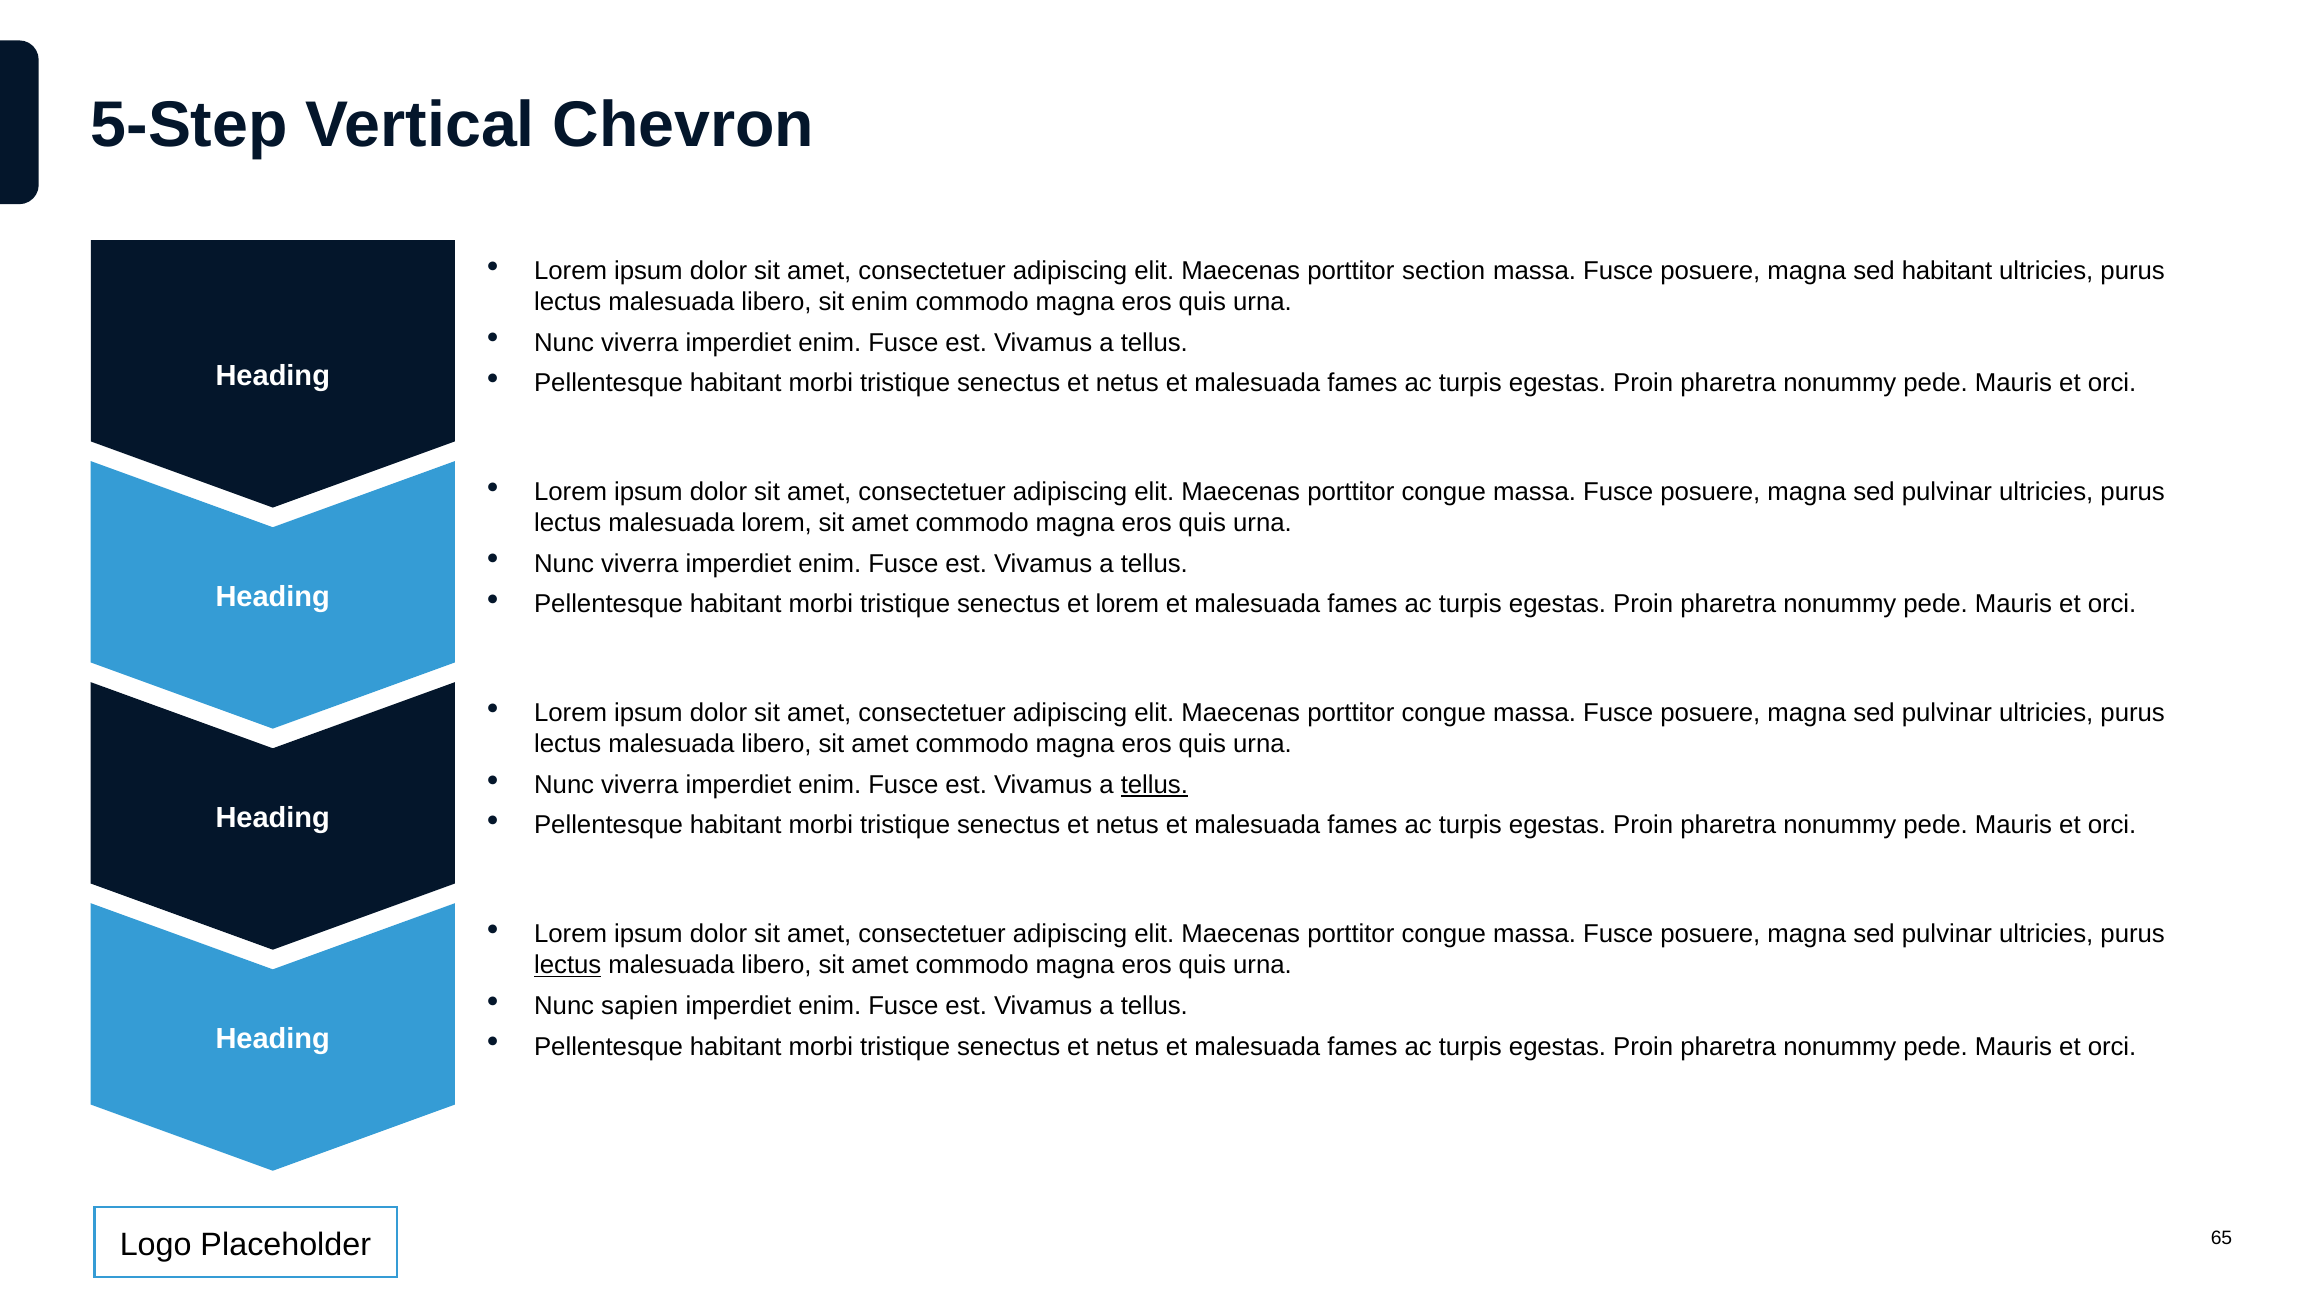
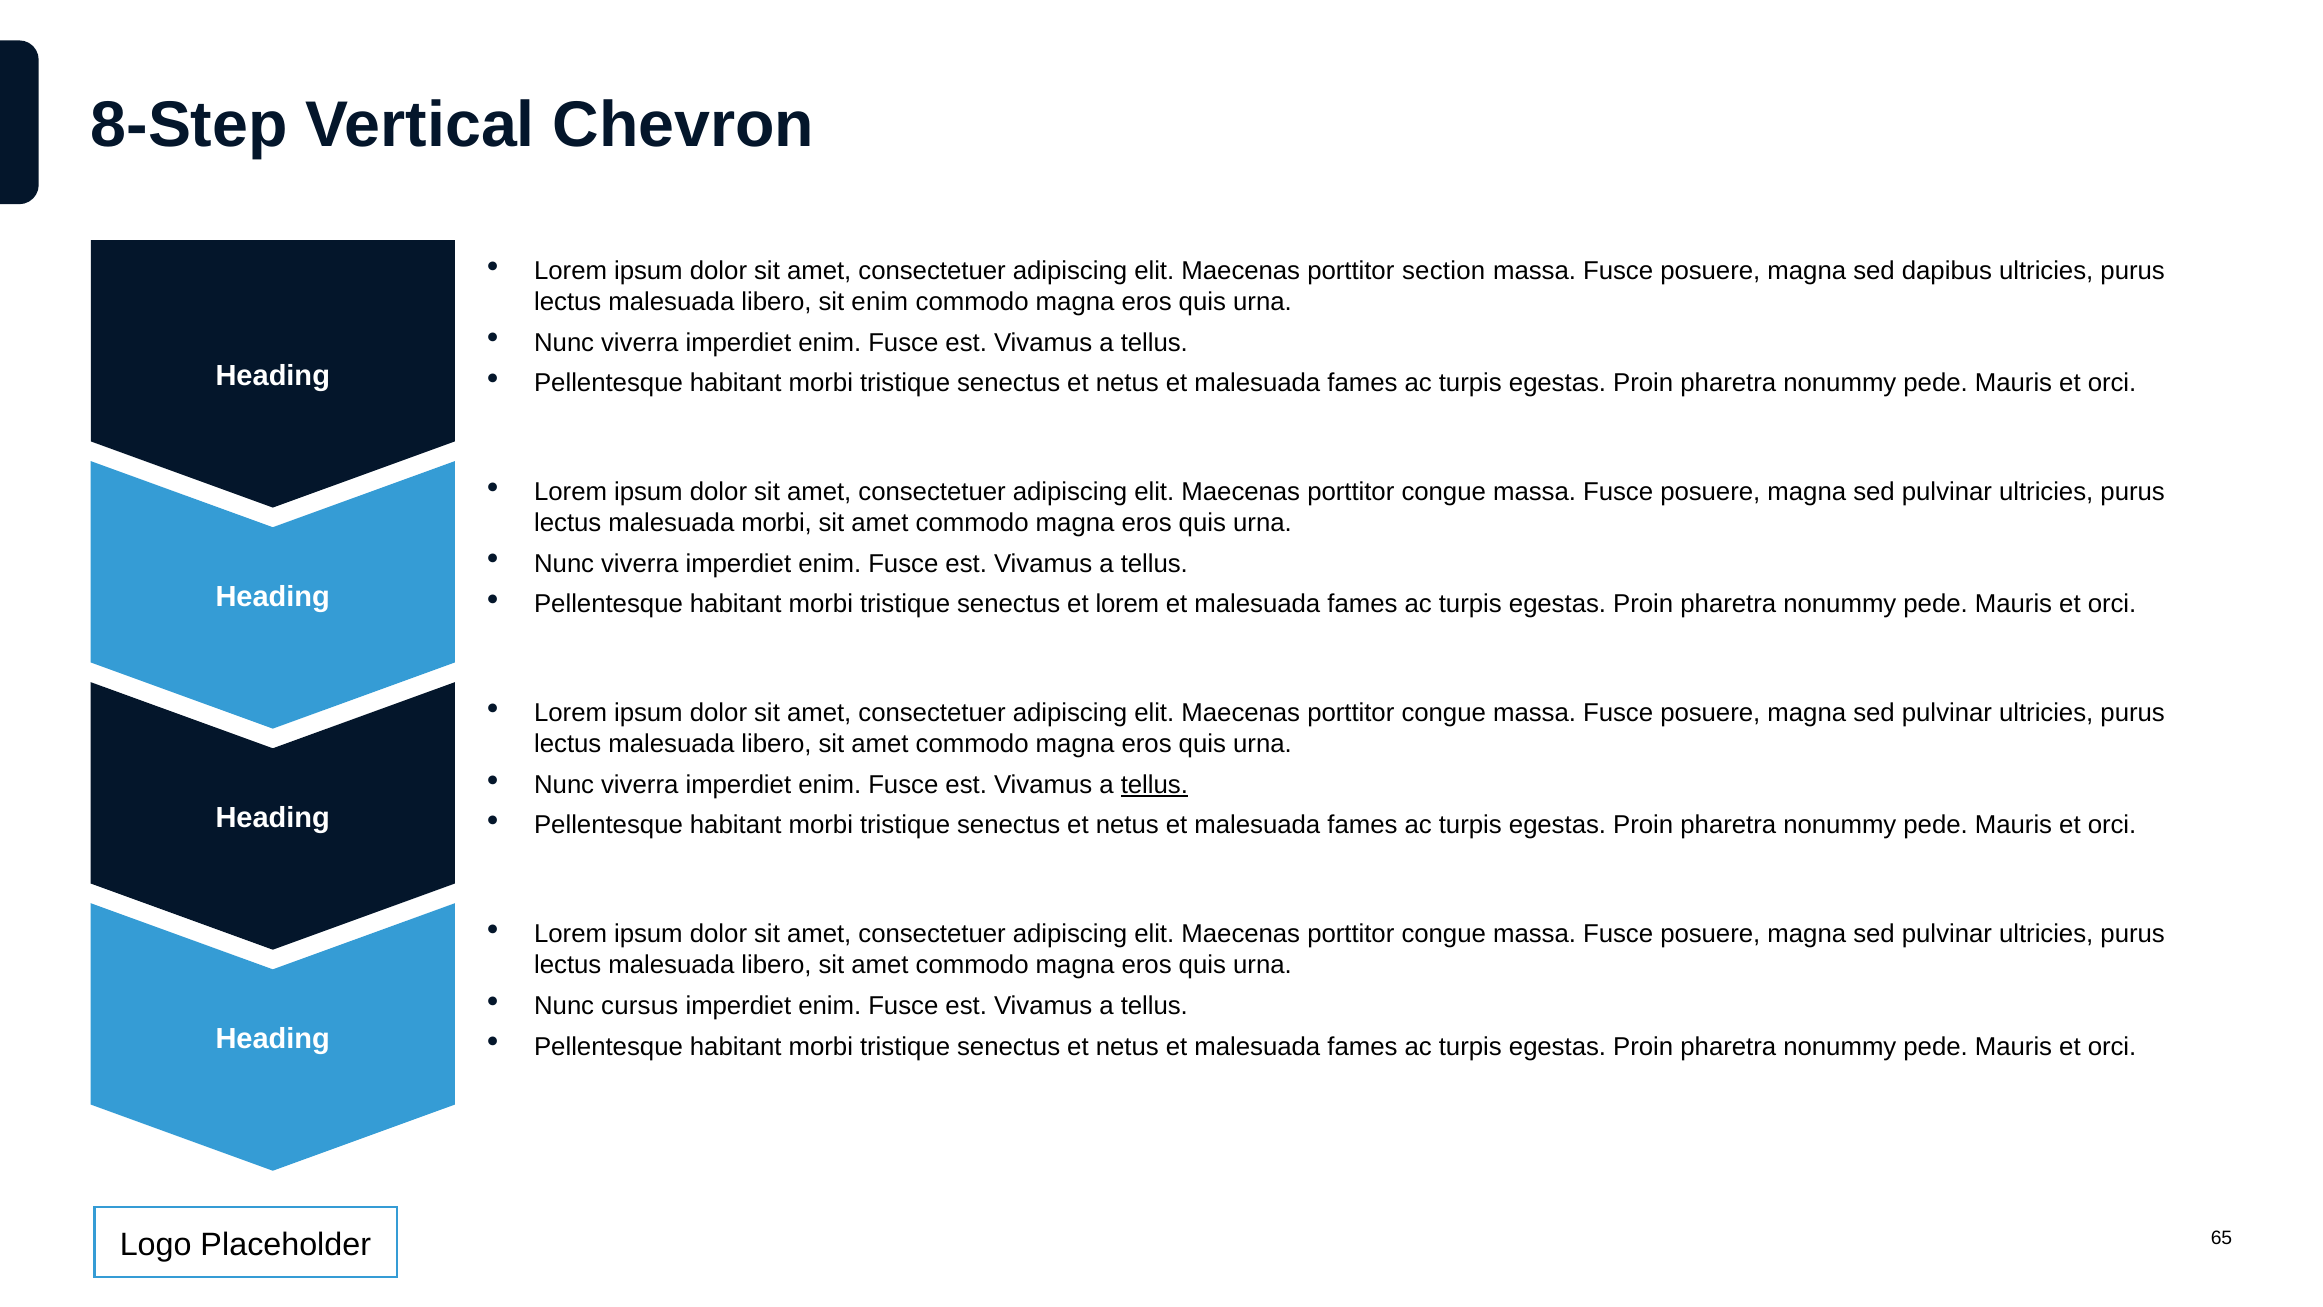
5-Step: 5-Step -> 8-Step
sed habitant: habitant -> dapibus
malesuada lorem: lorem -> morbi
lectus at (568, 965) underline: present -> none
sapien: sapien -> cursus
